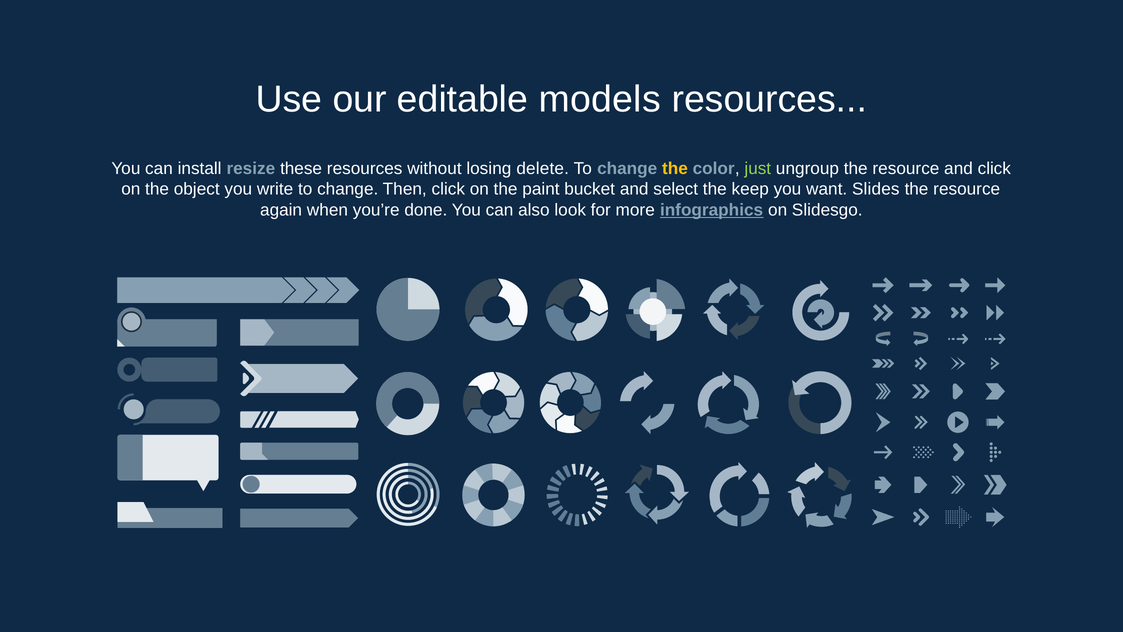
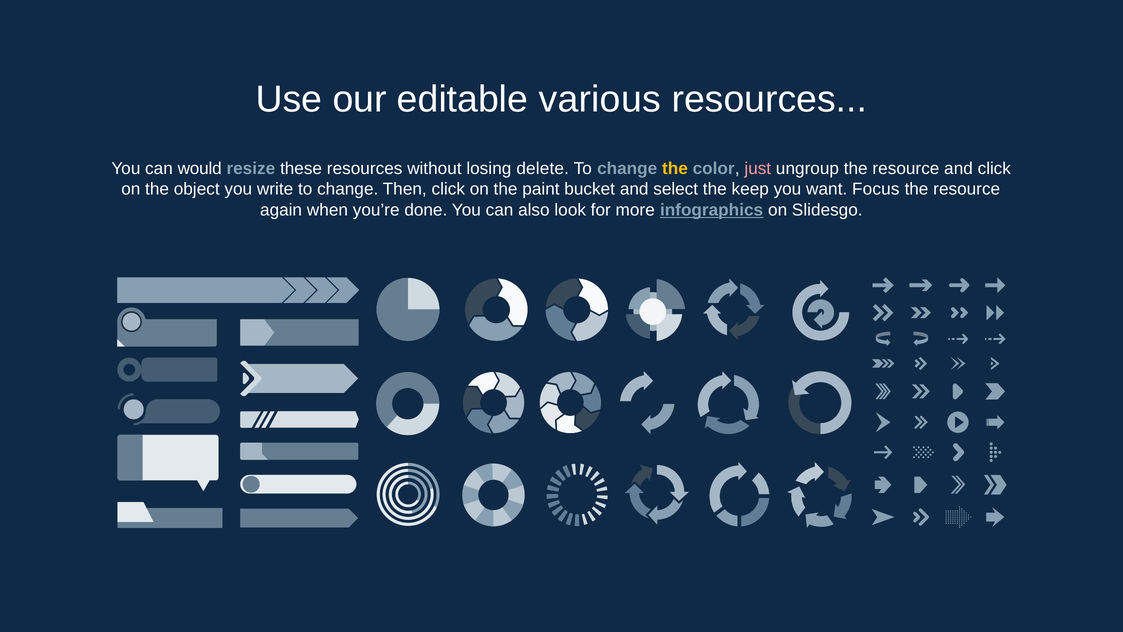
models: models -> various
install: install -> would
just colour: light green -> pink
Slides: Slides -> Focus
